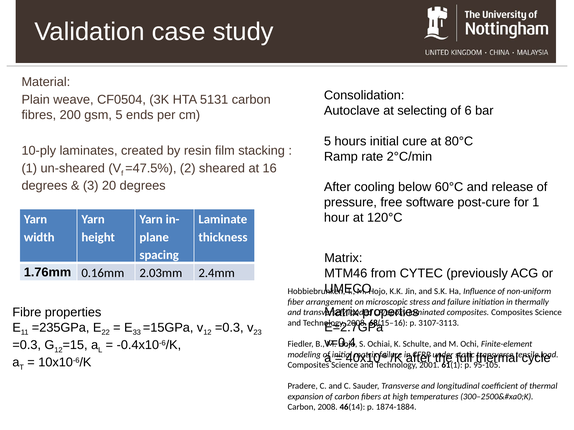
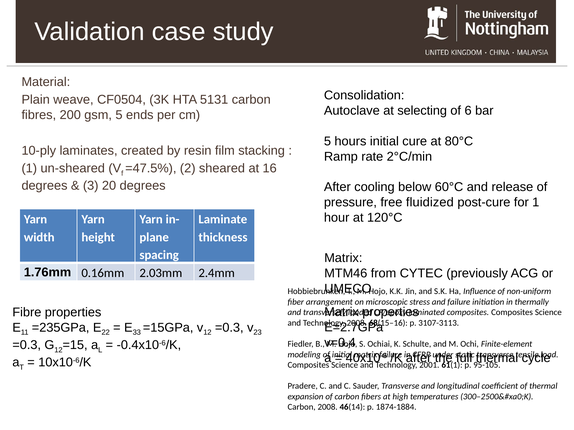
software: software -> fluidized
